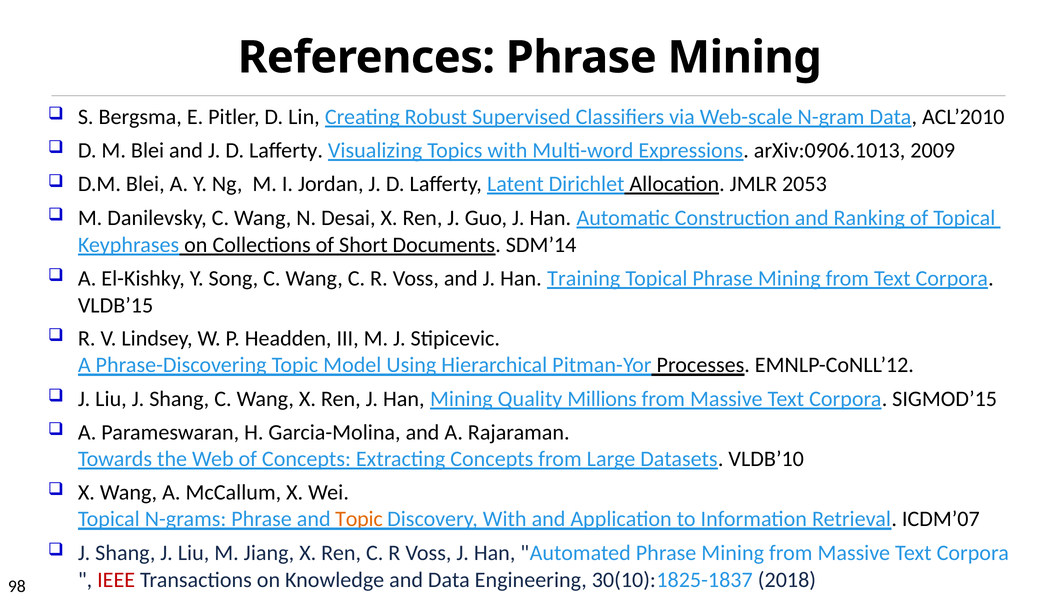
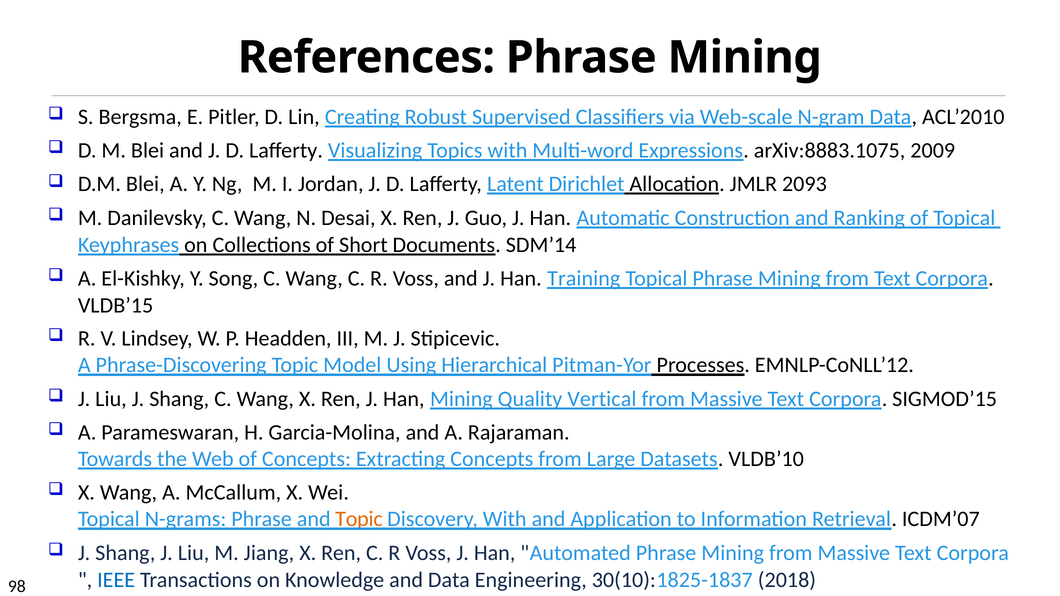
arXiv:0906.1013: arXiv:0906.1013 -> arXiv:8883.1075
2053: 2053 -> 2093
Millions: Millions -> Vertical
IEEE colour: red -> blue
